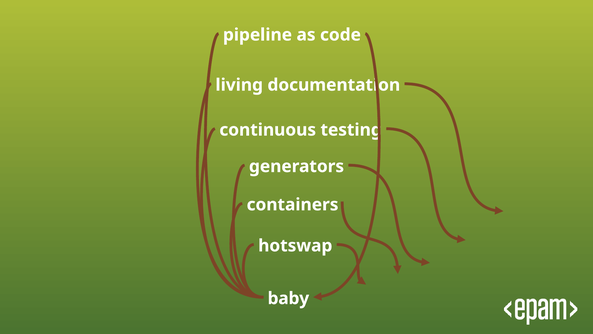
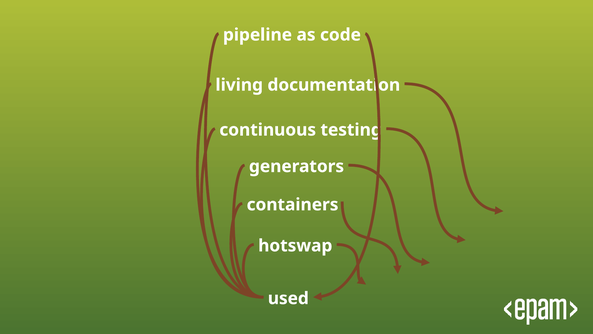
baby: baby -> used
